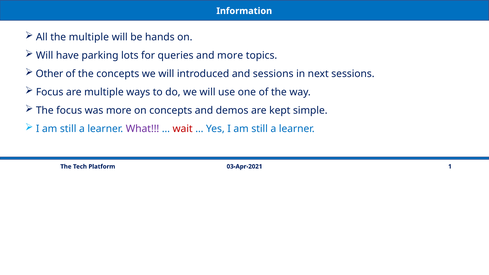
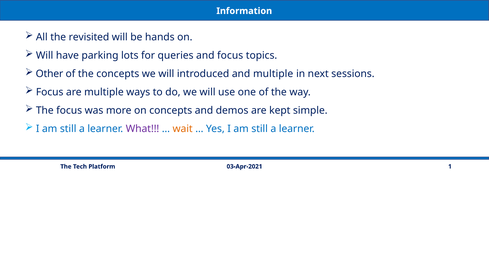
the multiple: multiple -> revisited
and more: more -> focus
and sessions: sessions -> multiple
wait colour: red -> orange
